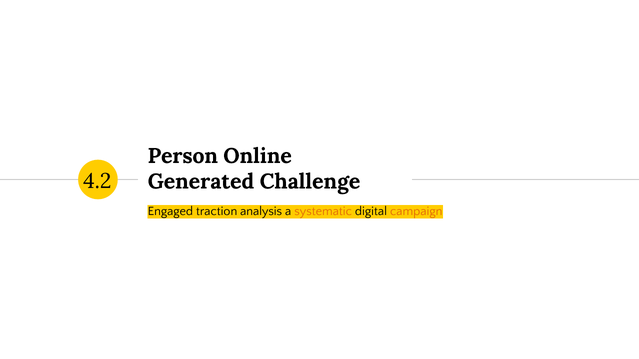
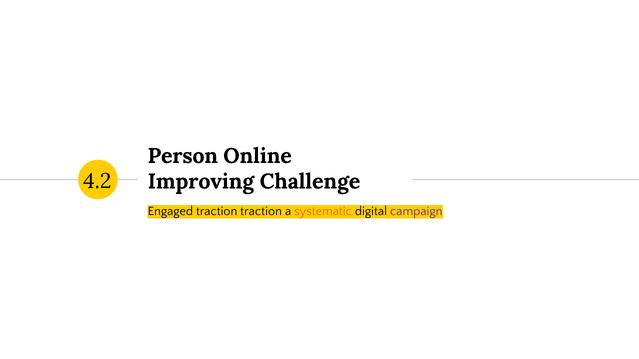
Generated: Generated -> Improving
traction analysis: analysis -> traction
campaign colour: orange -> purple
